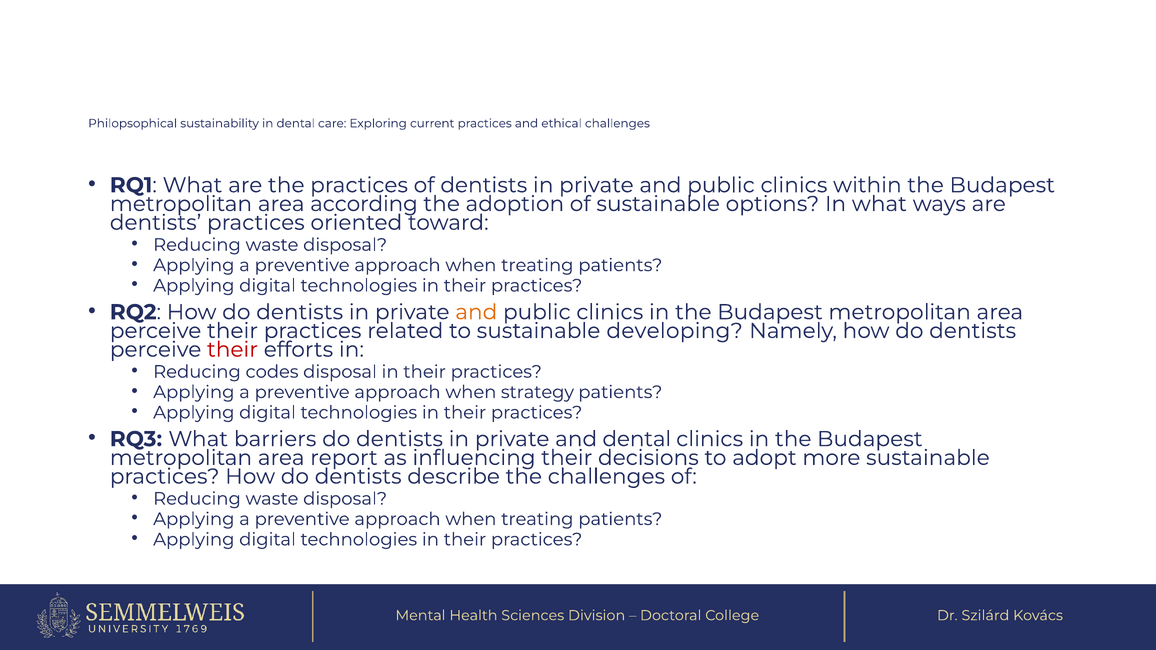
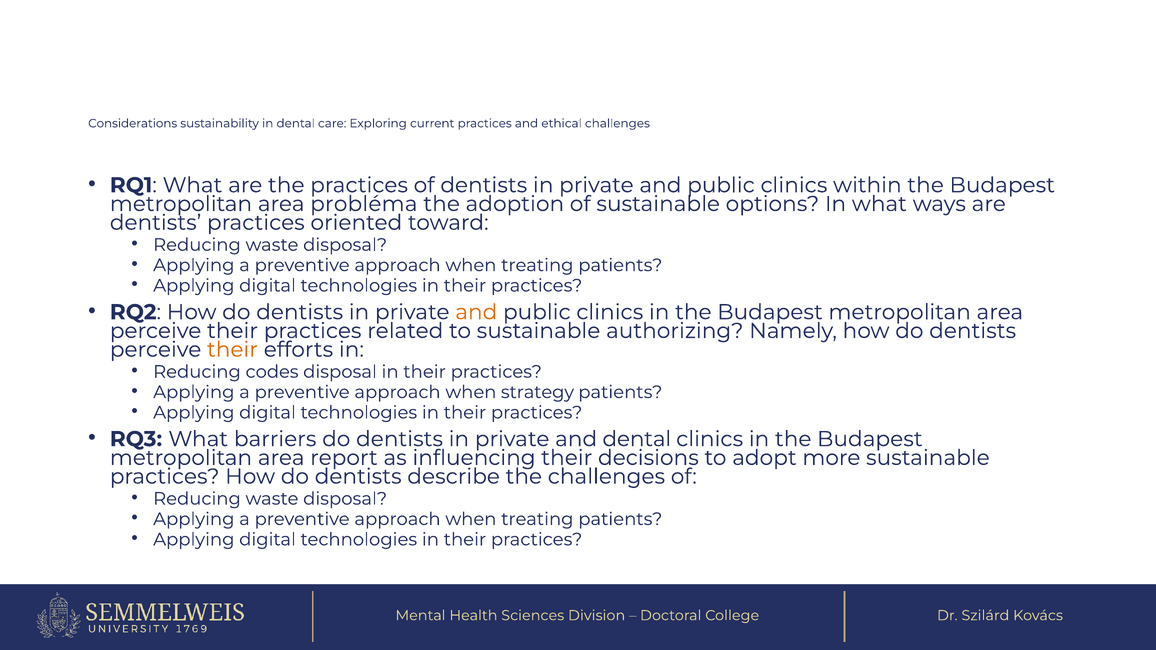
Philopsophical: Philopsophical -> Considerations
according: according -> probléma
developing: developing -> authorizing
their at (232, 350) colour: red -> orange
